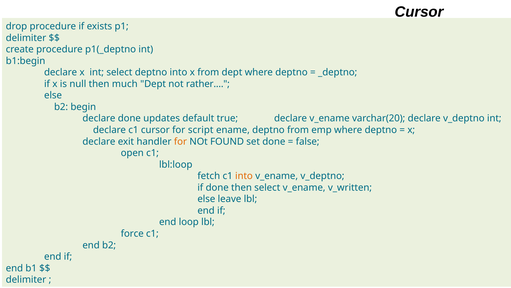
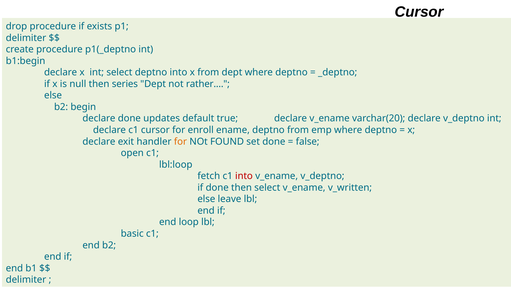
much: much -> series
script: script -> enroll
into at (244, 176) colour: orange -> red
force: force -> basic
